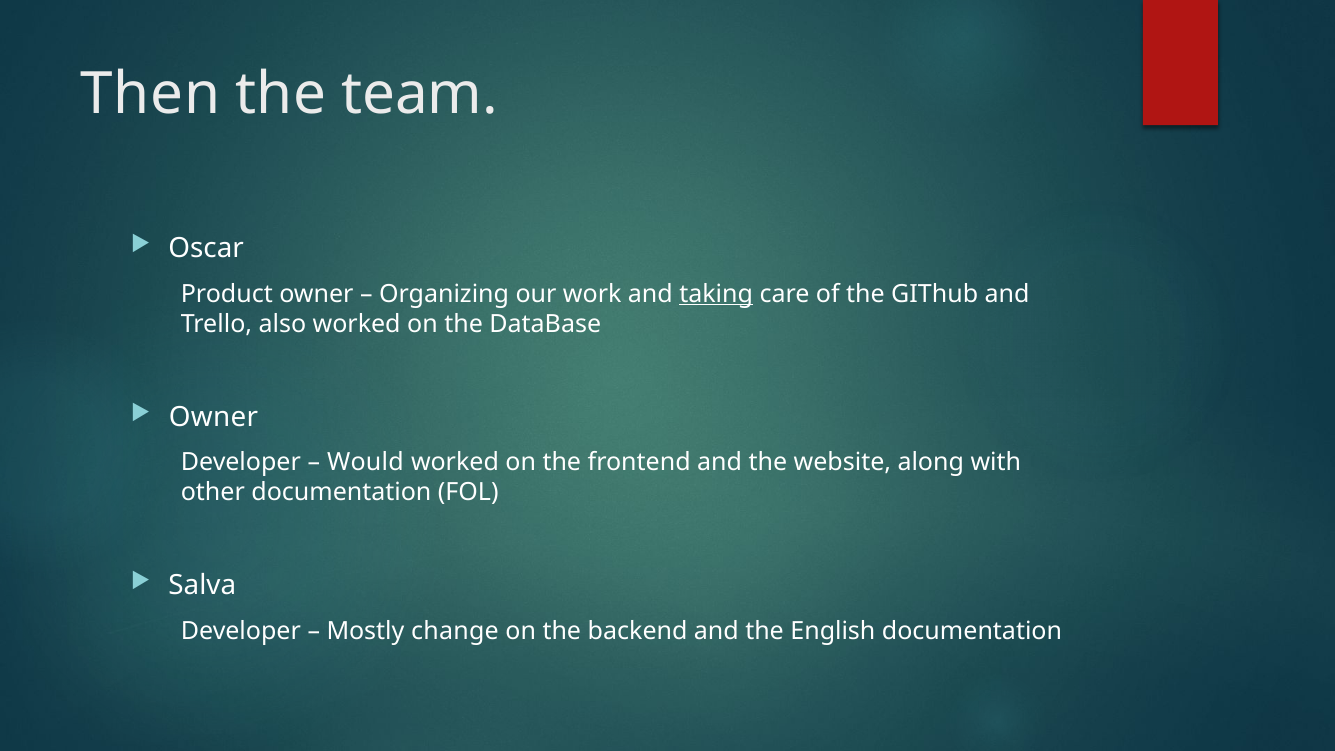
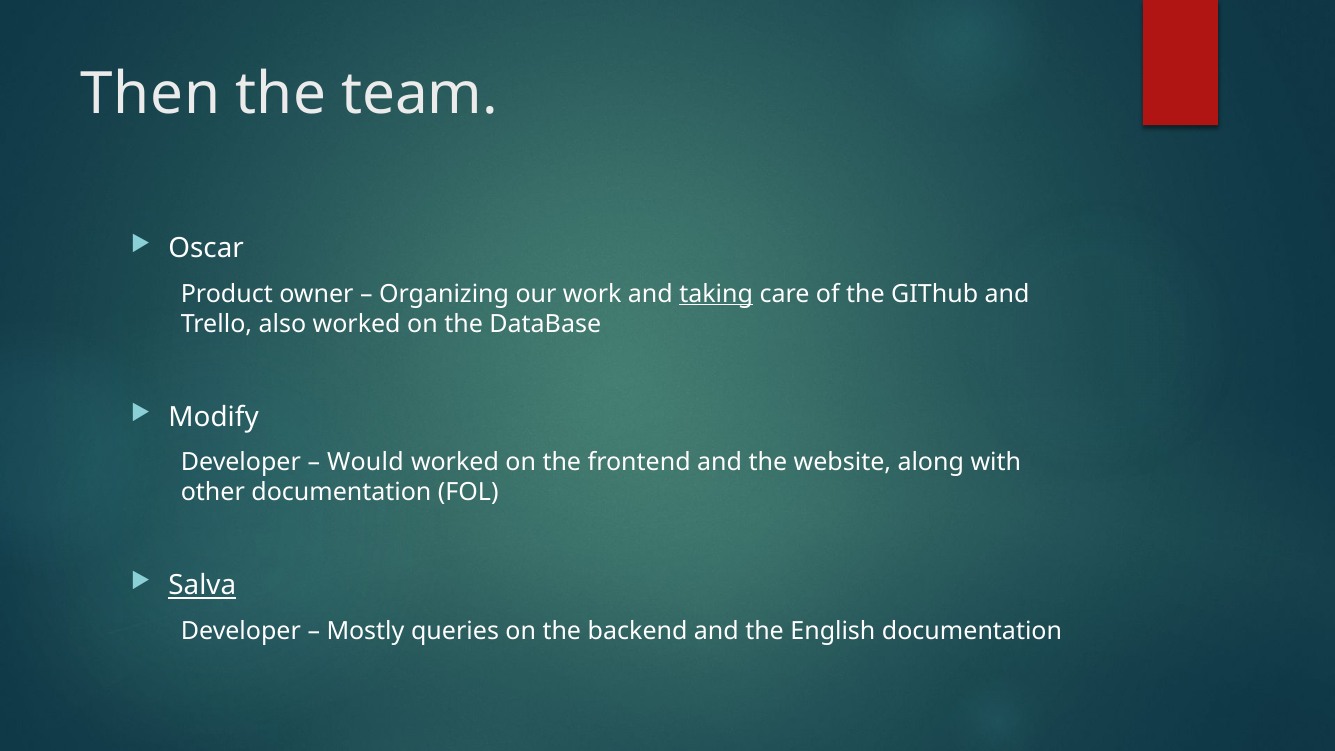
Owner at (213, 417): Owner -> Modify
Salva underline: none -> present
change: change -> queries
